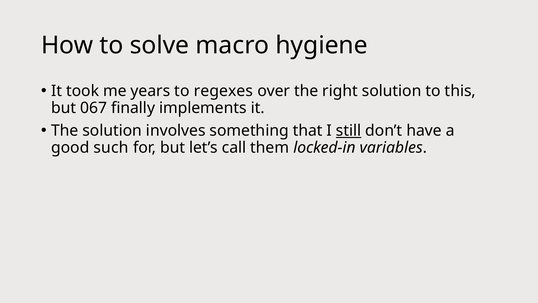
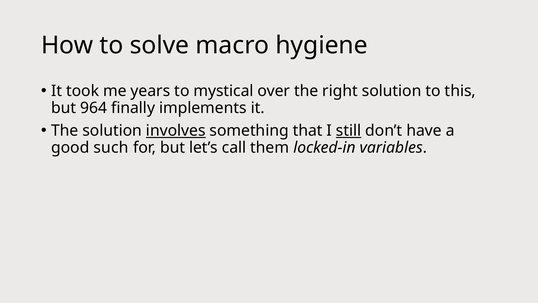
regexes: regexes -> mystical
067: 067 -> 964
involves underline: none -> present
